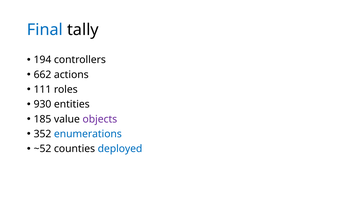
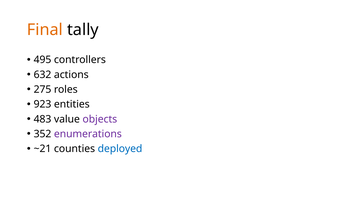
Final colour: blue -> orange
194: 194 -> 495
662: 662 -> 632
111: 111 -> 275
930: 930 -> 923
185: 185 -> 483
enumerations colour: blue -> purple
~52: ~52 -> ~21
